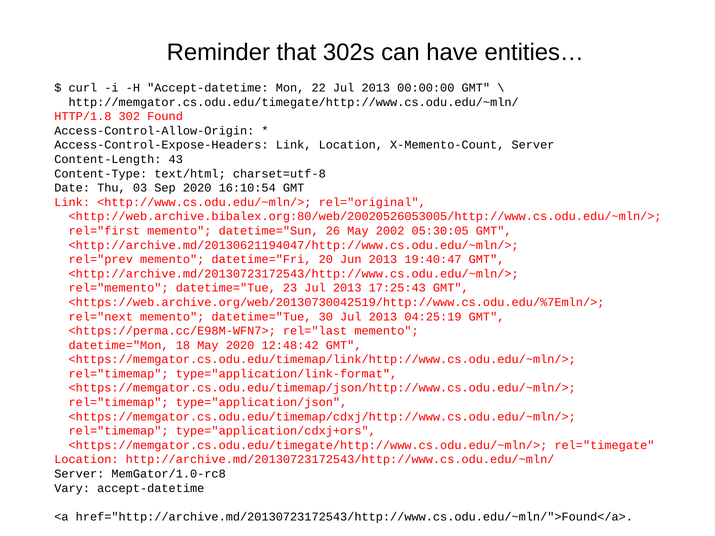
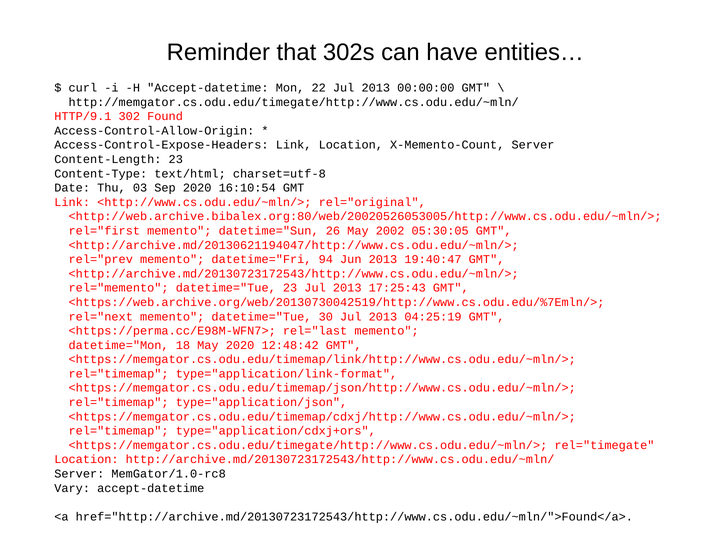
HTTP/1.8: HTTP/1.8 -> HTTP/9.1
Content-Length 43: 43 -> 23
20: 20 -> 94
